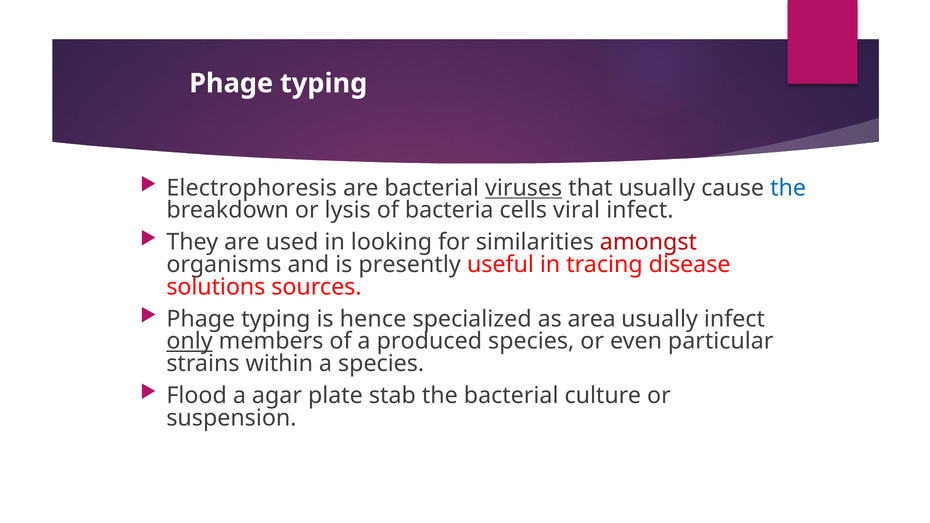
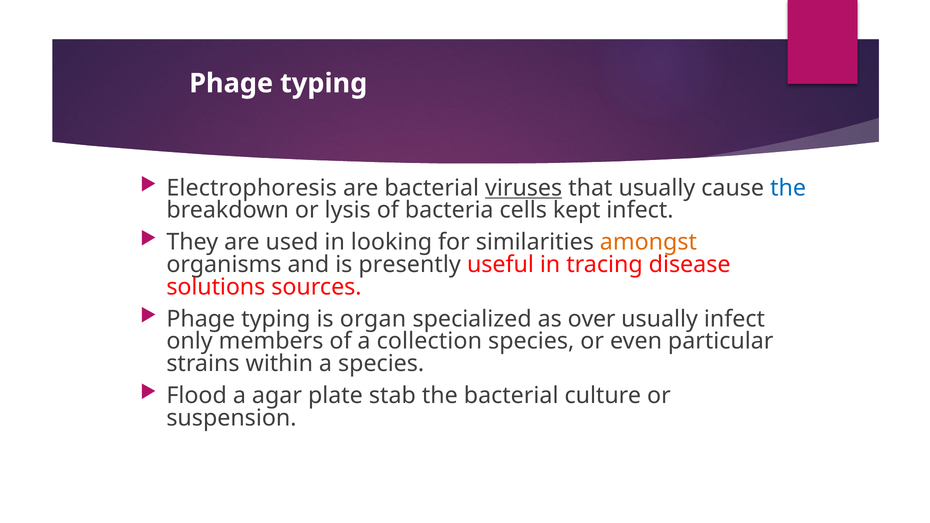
viral: viral -> kept
amongst colour: red -> orange
hence: hence -> organ
area: area -> over
only underline: present -> none
produced: produced -> collection
